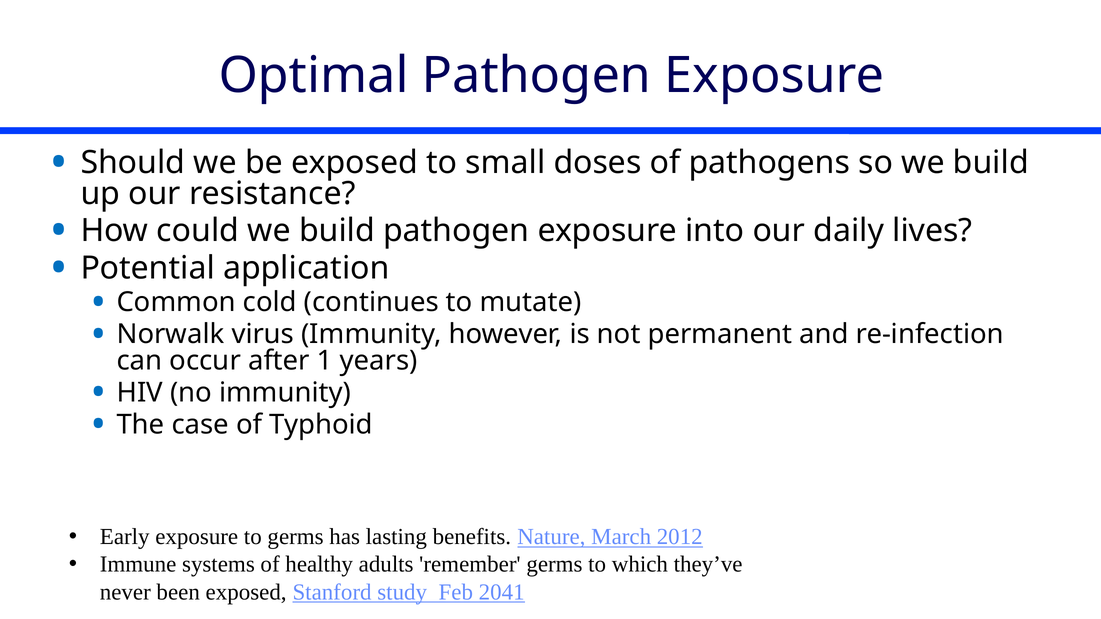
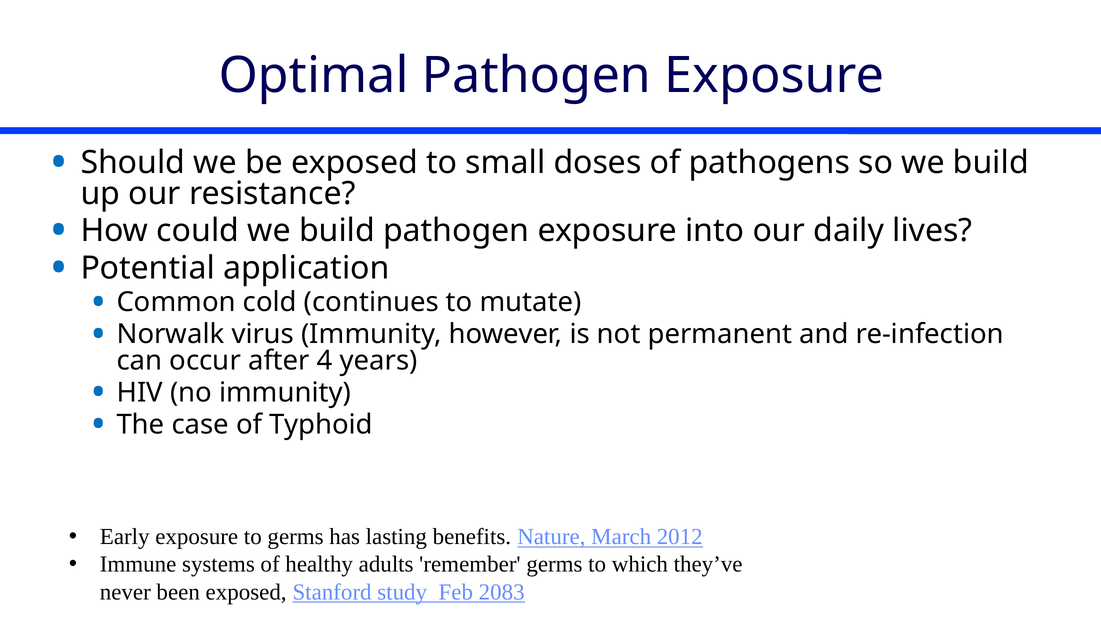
1: 1 -> 4
2041: 2041 -> 2083
